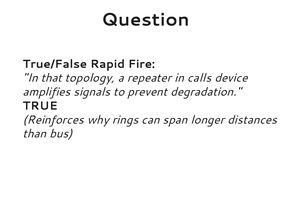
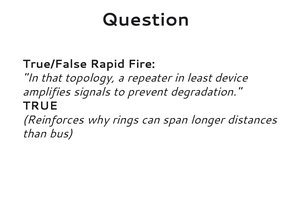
calls: calls -> least
